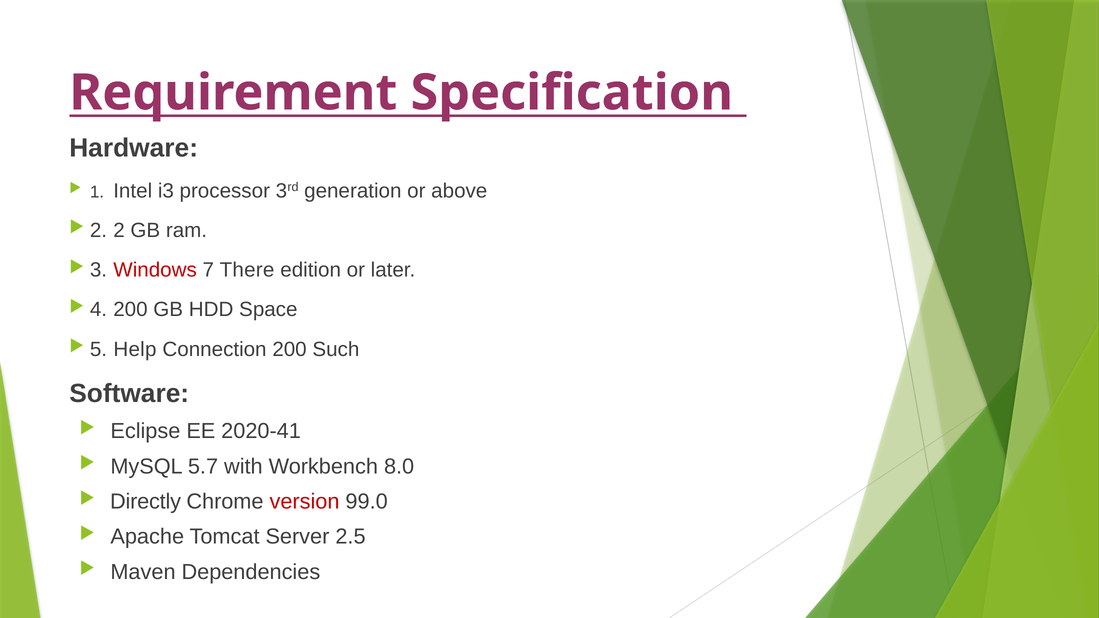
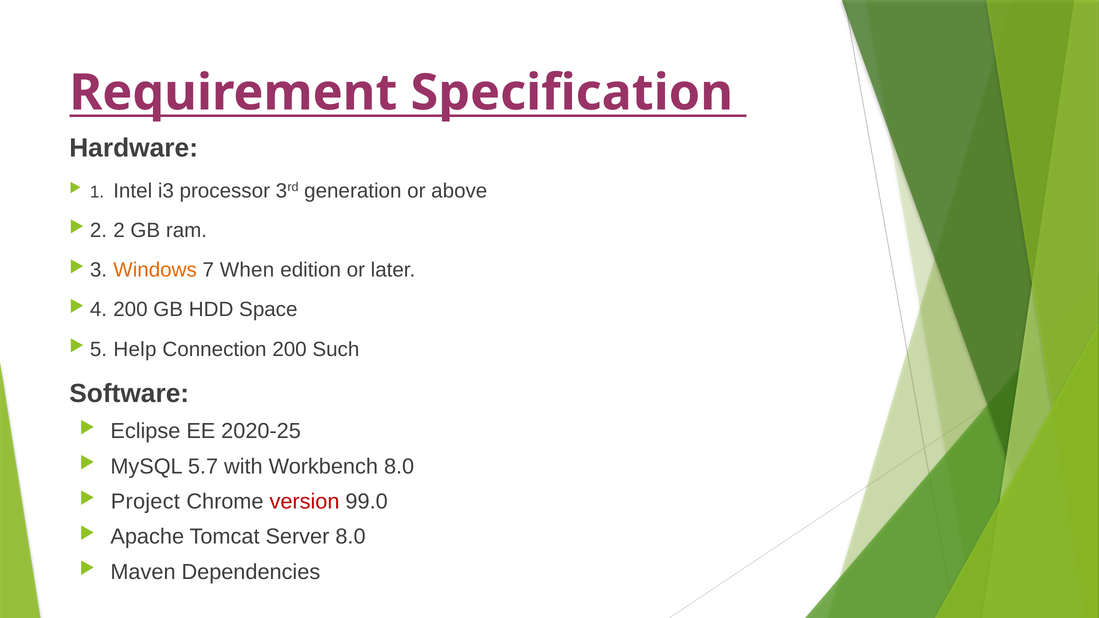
Windows colour: red -> orange
There: There -> When
2020-41: 2020-41 -> 2020-25
Directly: Directly -> Project
Server 2.5: 2.5 -> 8.0
